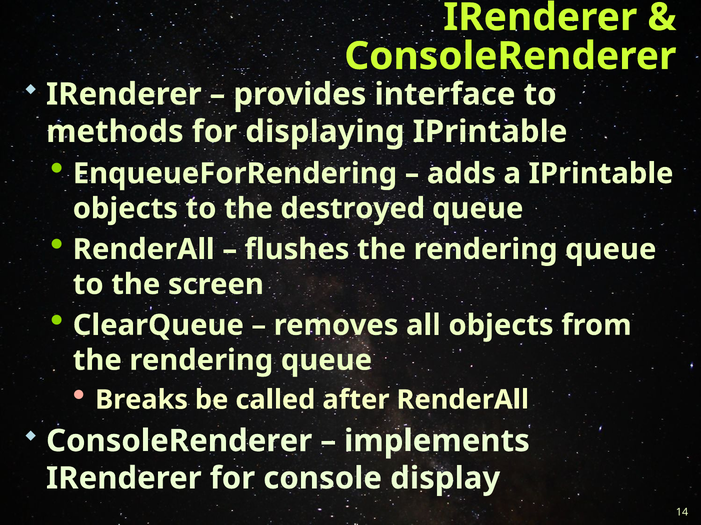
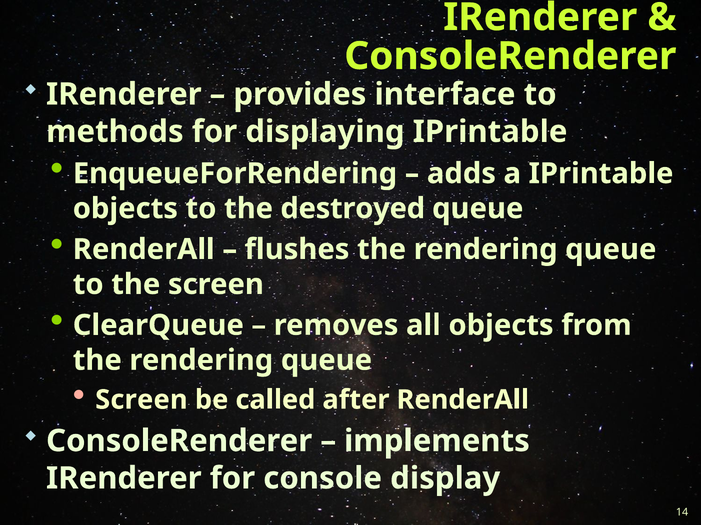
Breaks at (142, 400): Breaks -> Screen
